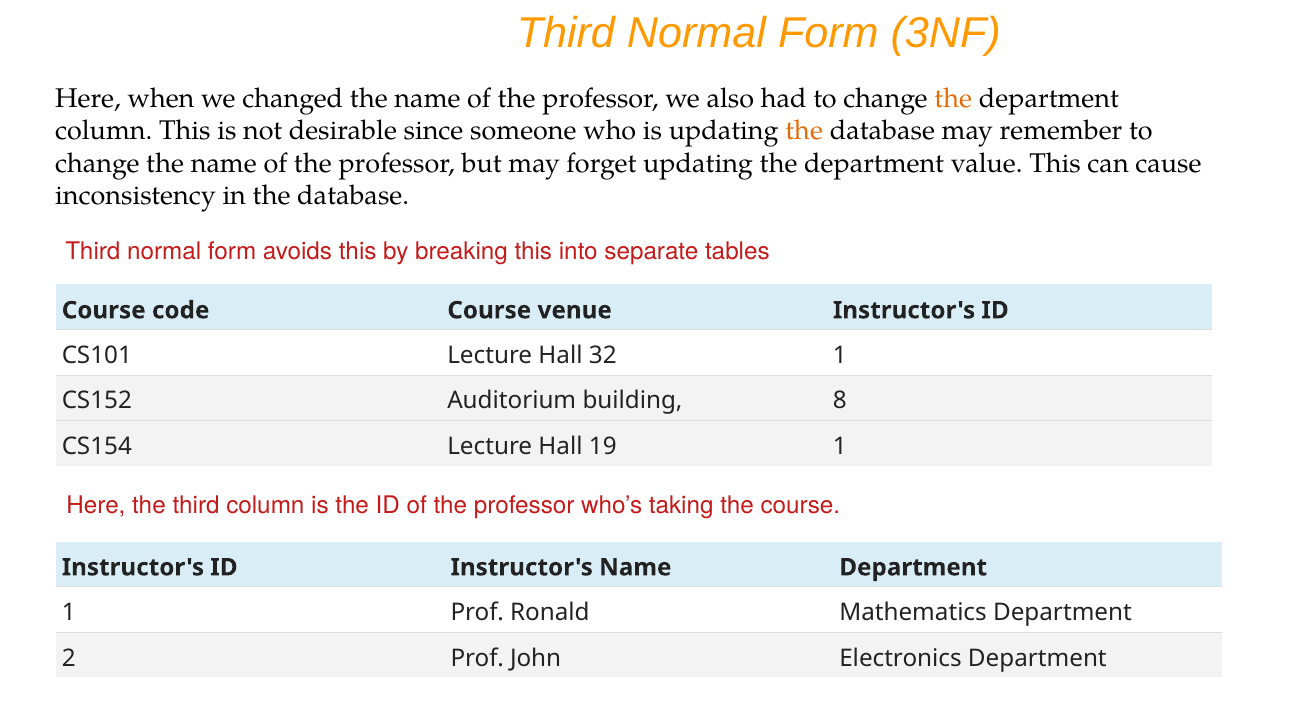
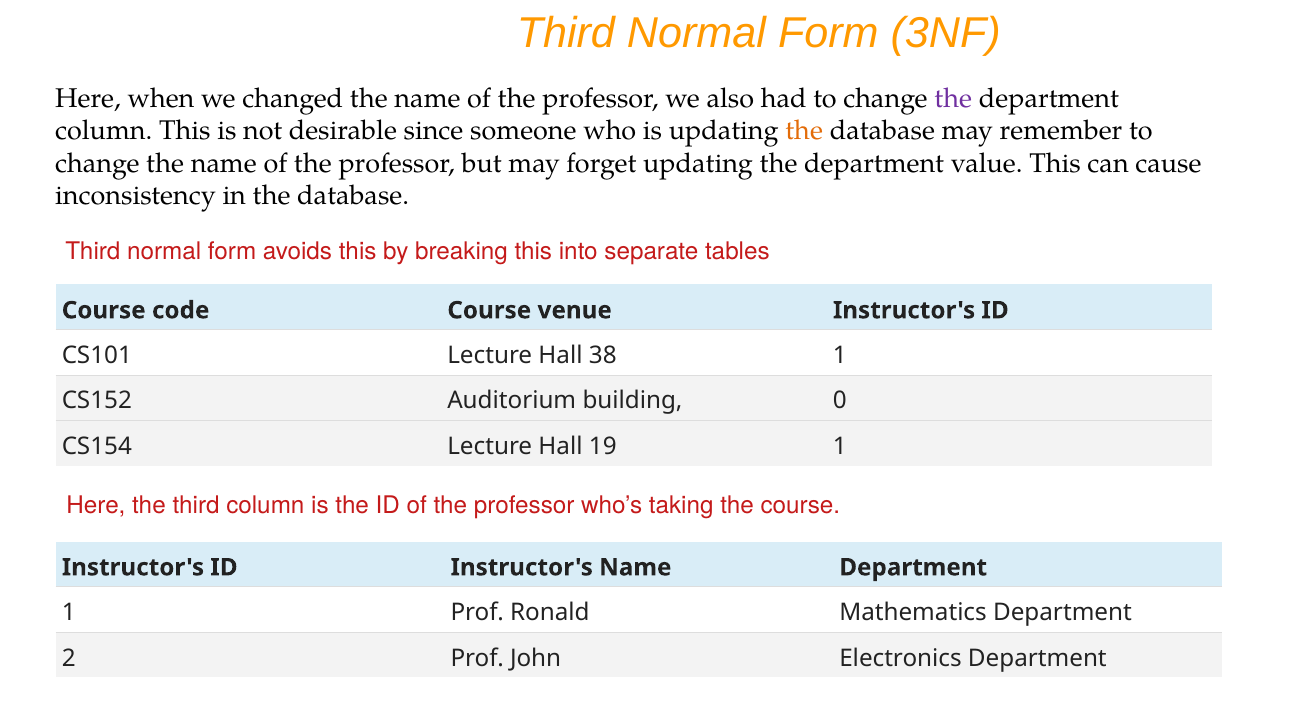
the at (953, 99) colour: orange -> purple
32: 32 -> 38
8: 8 -> 0
